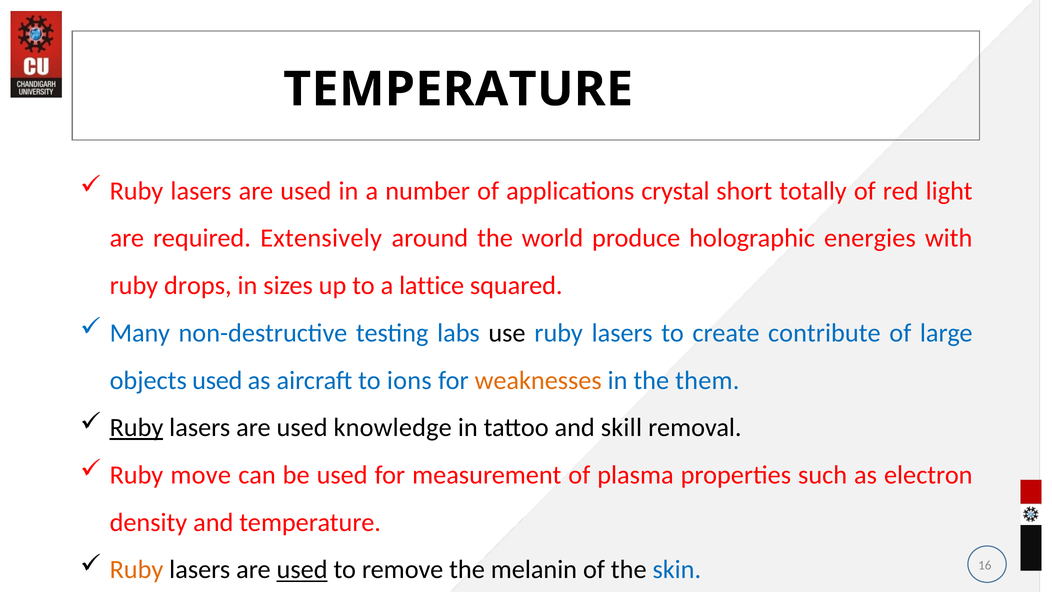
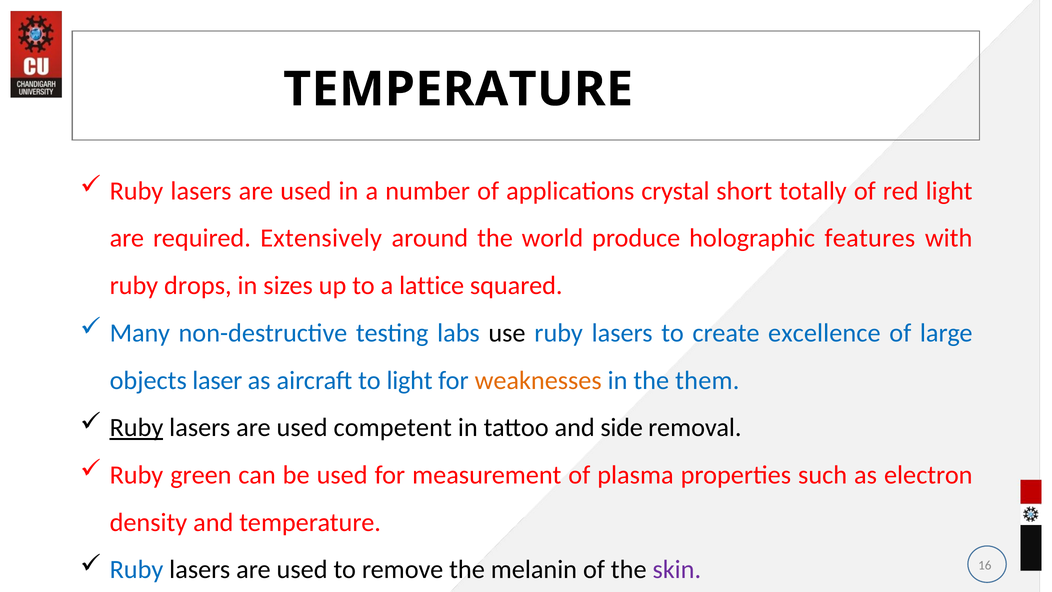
energies: energies -> features
contribute: contribute -> excellence
objects used: used -> laser
to ions: ions -> light
knowledge: knowledge -> competent
skill: skill -> side
move: move -> green
Ruby at (136, 570) colour: orange -> blue
used at (302, 570) underline: present -> none
skin colour: blue -> purple
